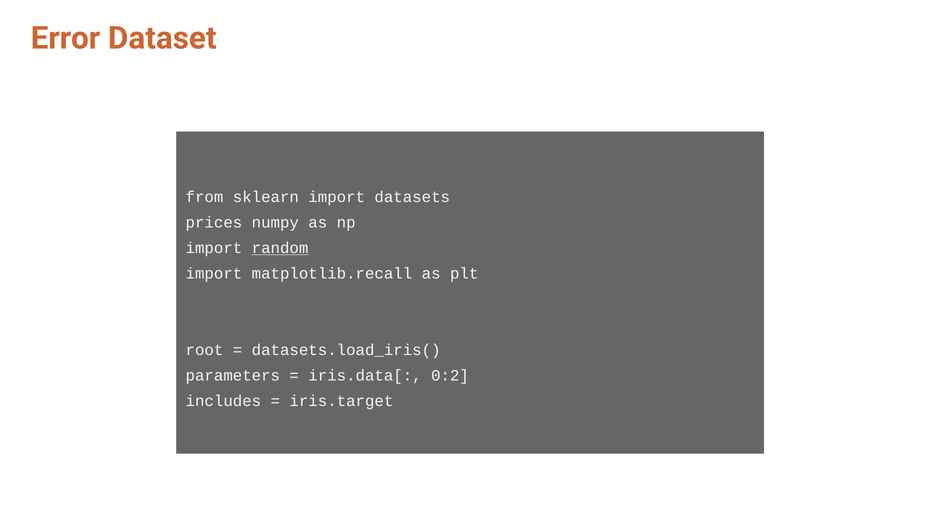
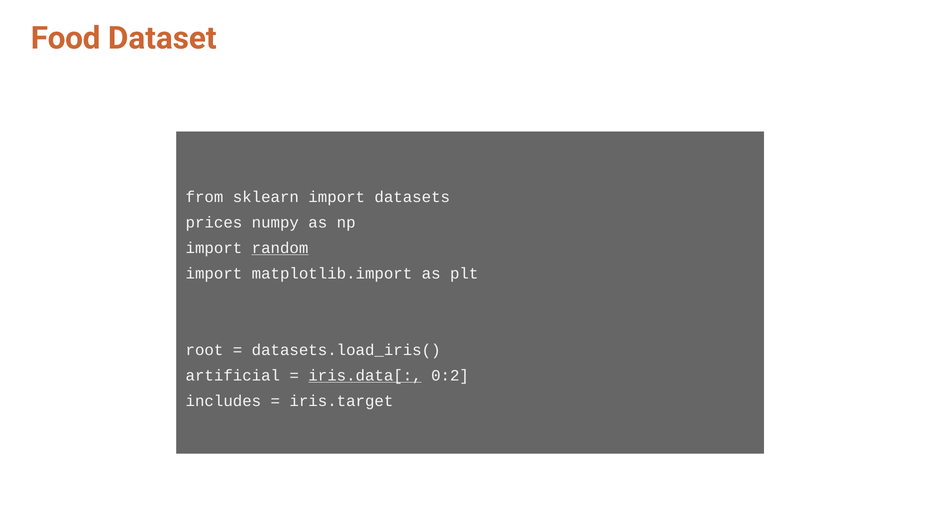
Error: Error -> Food
matplotlib.recall: matplotlib.recall -> matplotlib.import
parameters: parameters -> artificial
iris.data[ underline: none -> present
